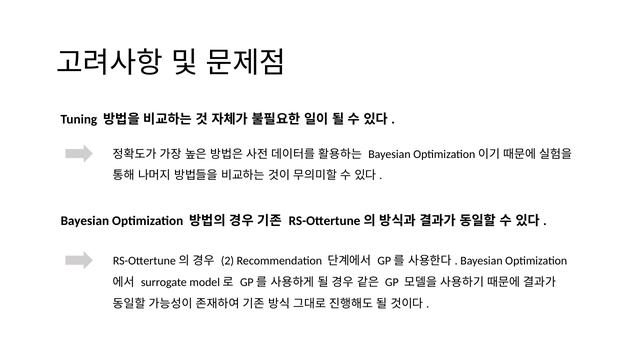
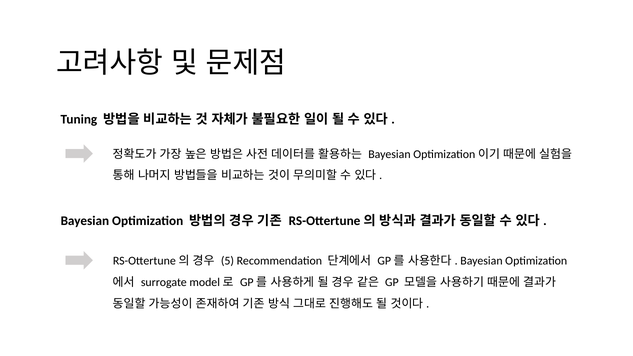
2: 2 -> 5
